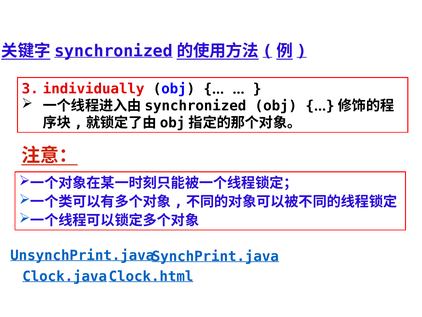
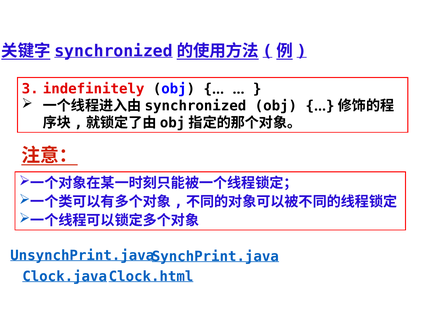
individually: individually -> indefinitely
